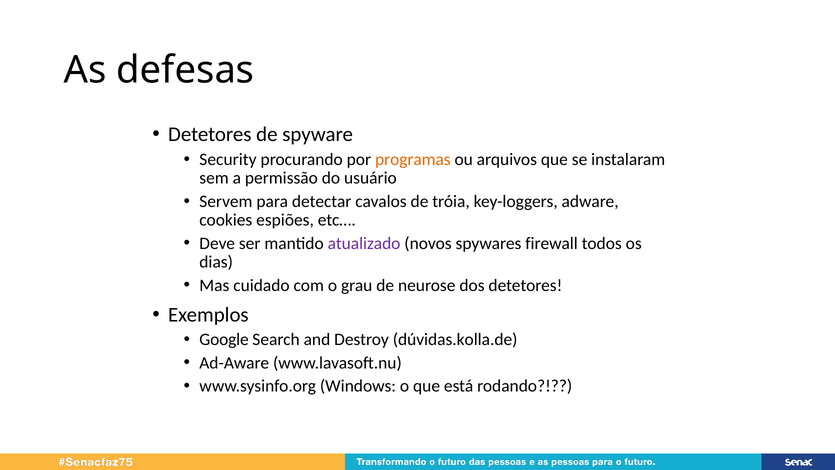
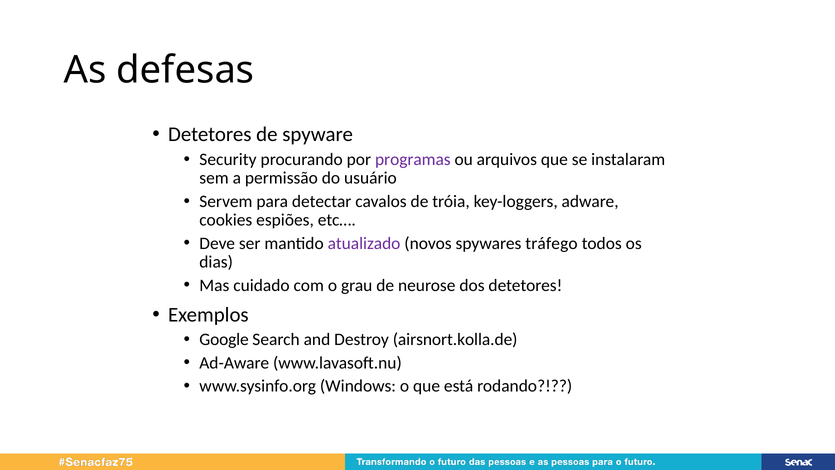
programas colour: orange -> purple
firewall: firewall -> tráfego
dúvidas.kolla.de: dúvidas.kolla.de -> airsnort.kolla.de
